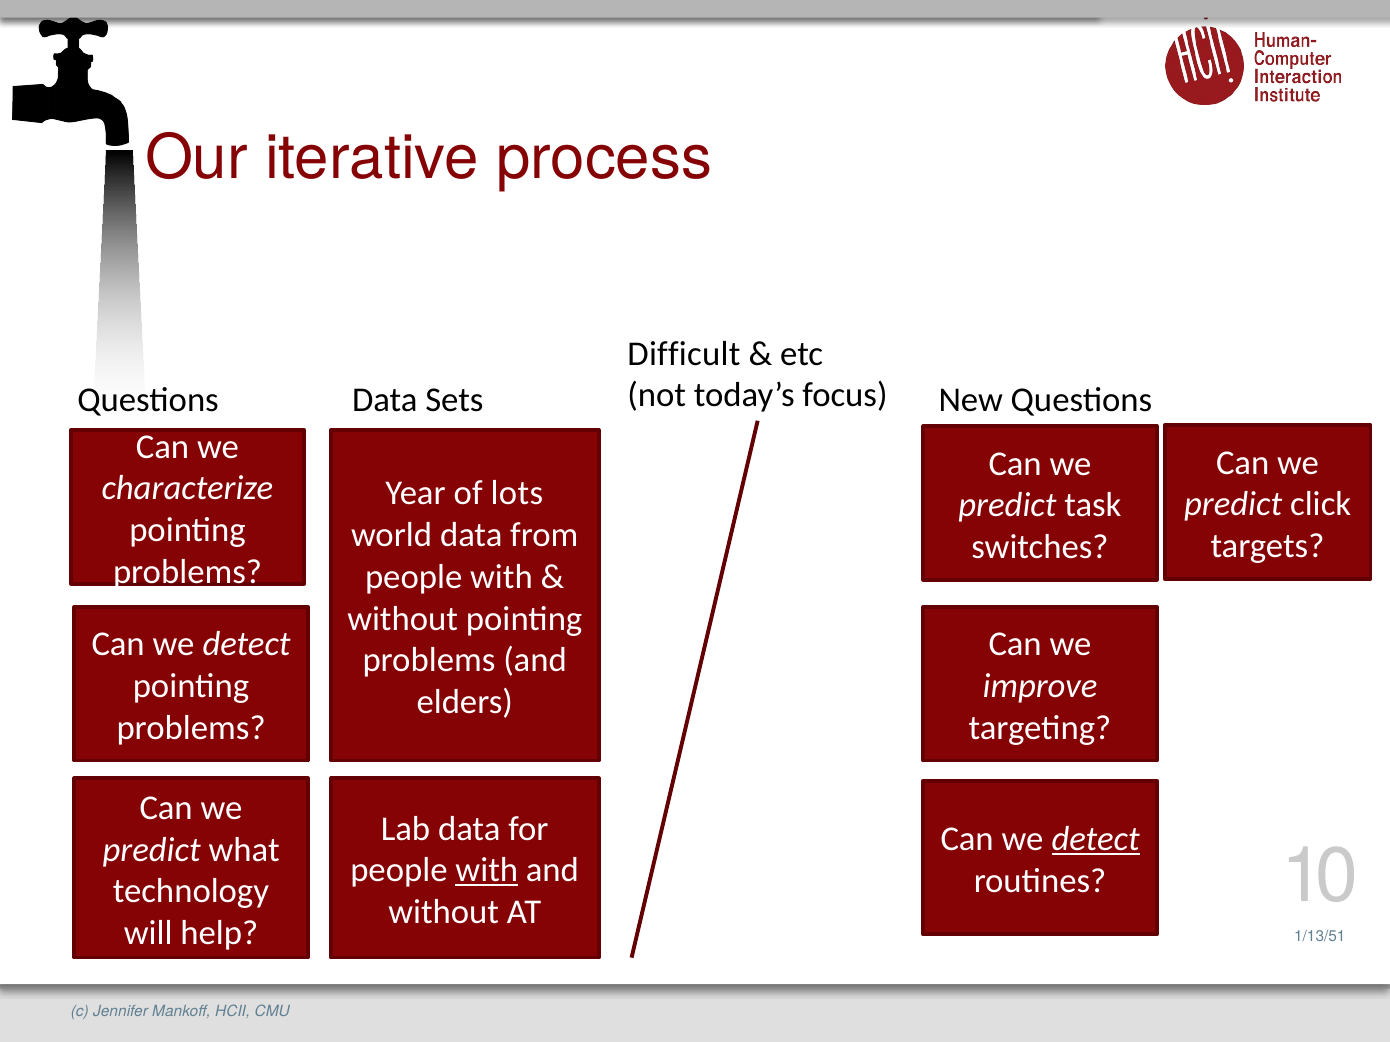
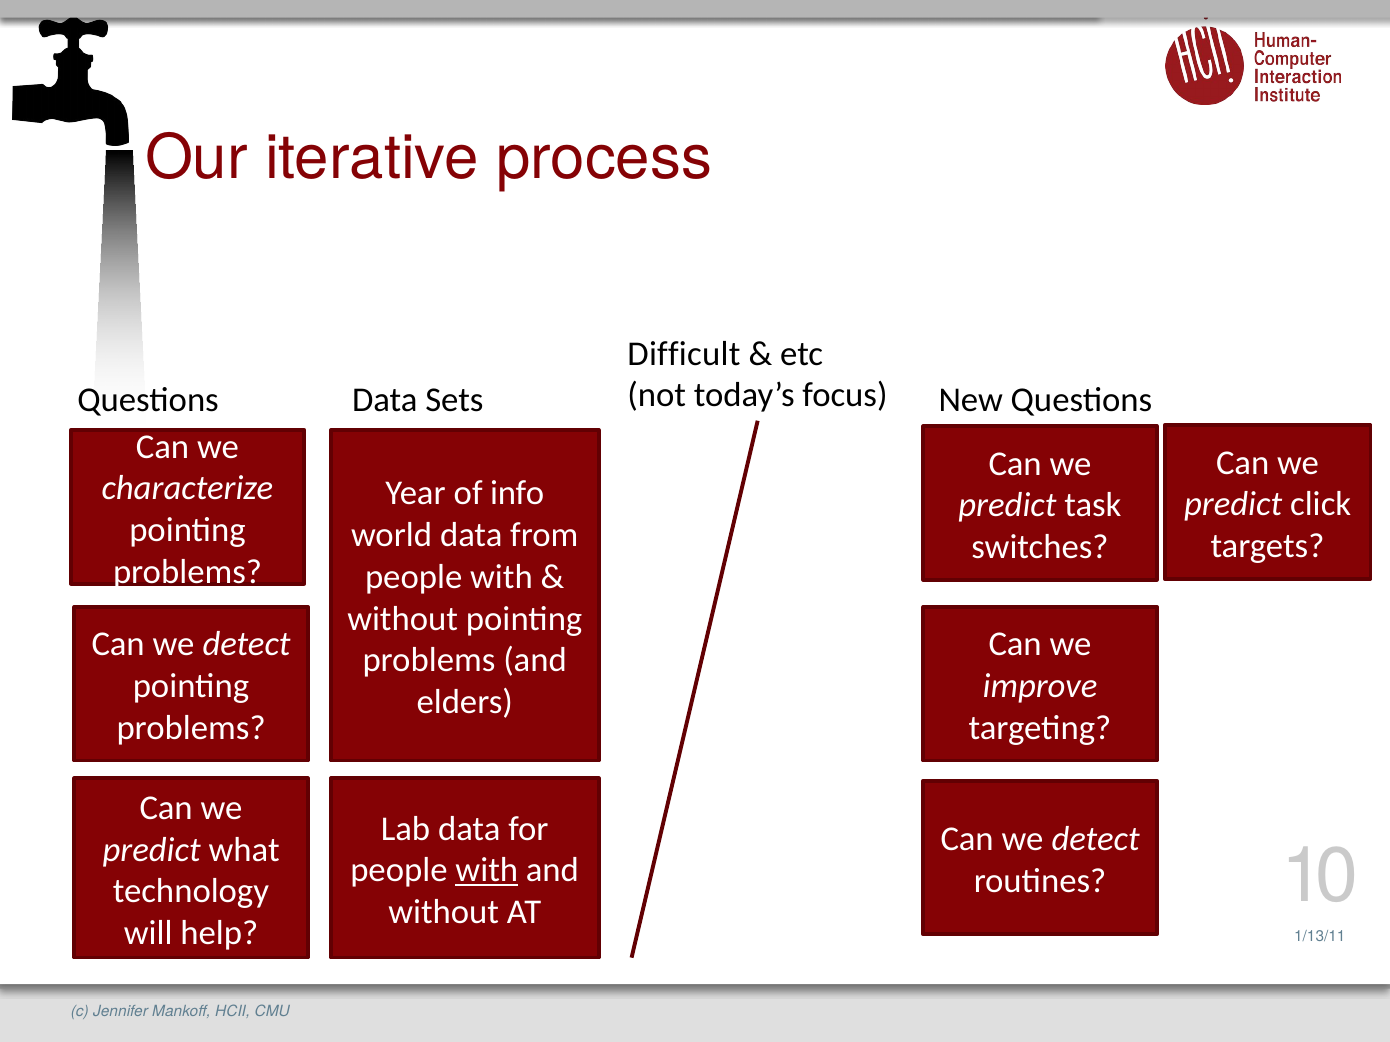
lots: lots -> info
detect at (1096, 839) underline: present -> none
1/13/51: 1/13/51 -> 1/13/11
